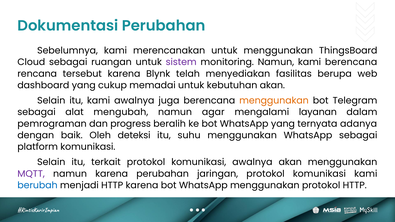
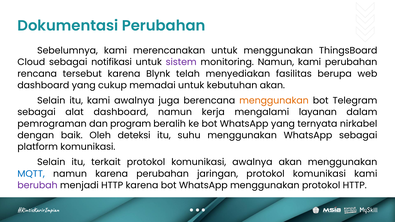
ruangan: ruangan -> notifikasi
kami berencana: berencana -> perubahan
alat mengubah: mengubah -> dashboard
agar: agar -> kerja
progress: progress -> program
adanya: adanya -> nirkabel
MQTT colour: purple -> blue
berubah colour: blue -> purple
